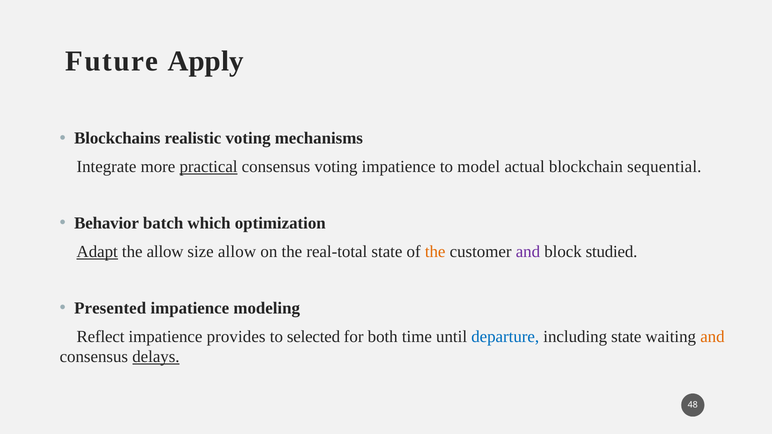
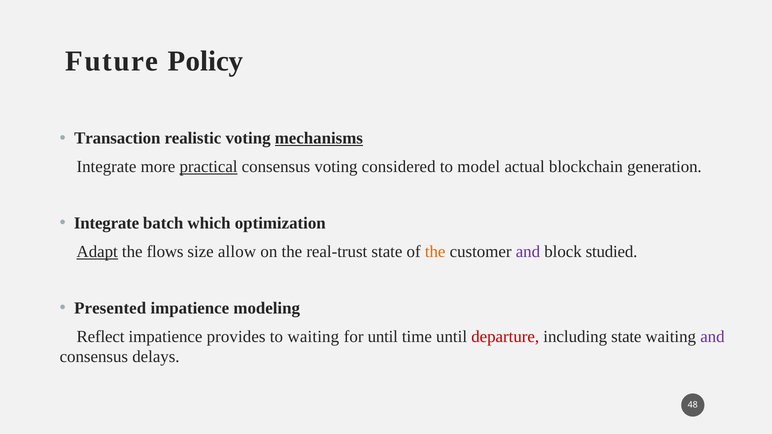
Apply: Apply -> Policy
Blockchains: Blockchains -> Transaction
mechanisms underline: none -> present
voting impatience: impatience -> considered
sequential: sequential -> generation
Behavior at (107, 223): Behavior -> Integrate
the allow: allow -> flows
real-total: real-total -> real-trust
to selected: selected -> waiting
for both: both -> until
departure colour: blue -> red
and at (712, 337) colour: orange -> purple
delays underline: present -> none
